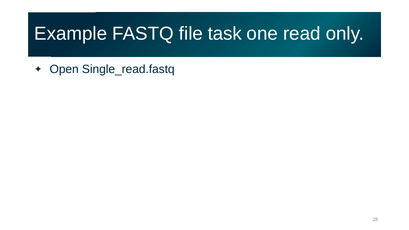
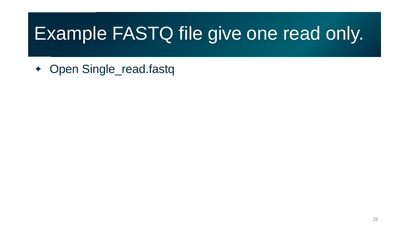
task: task -> give
